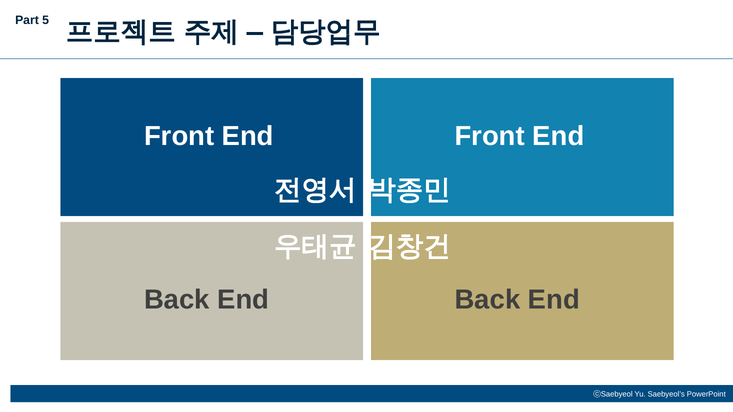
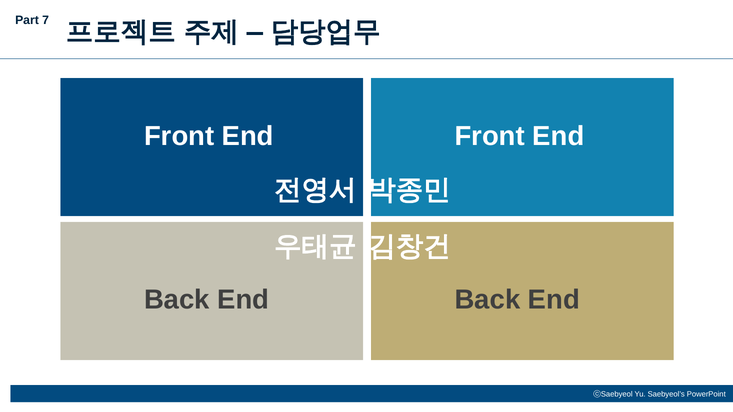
5: 5 -> 7
